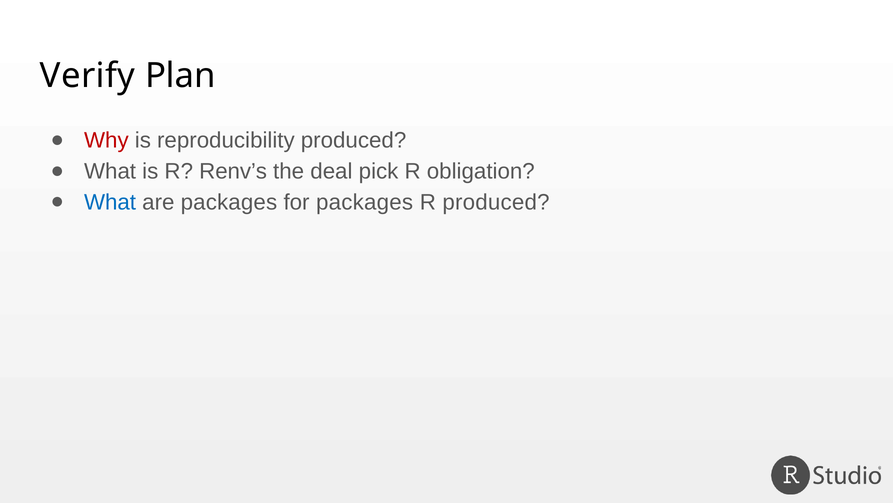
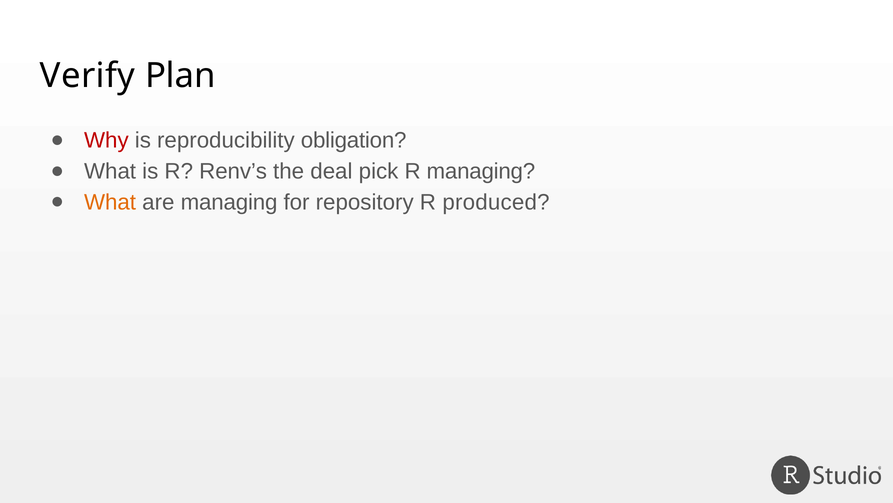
reproducibility produced: produced -> obligation
R obligation: obligation -> managing
What at (110, 202) colour: blue -> orange
are packages: packages -> managing
for packages: packages -> repository
